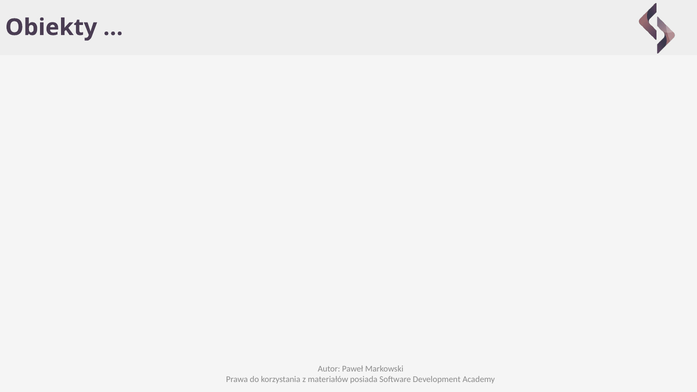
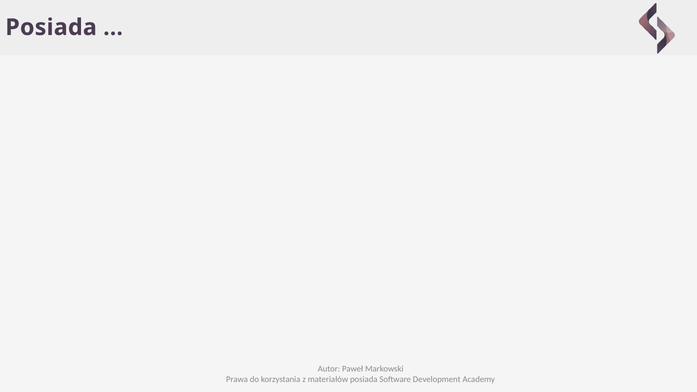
Obiekty at (51, 27): Obiekty -> Posiada
